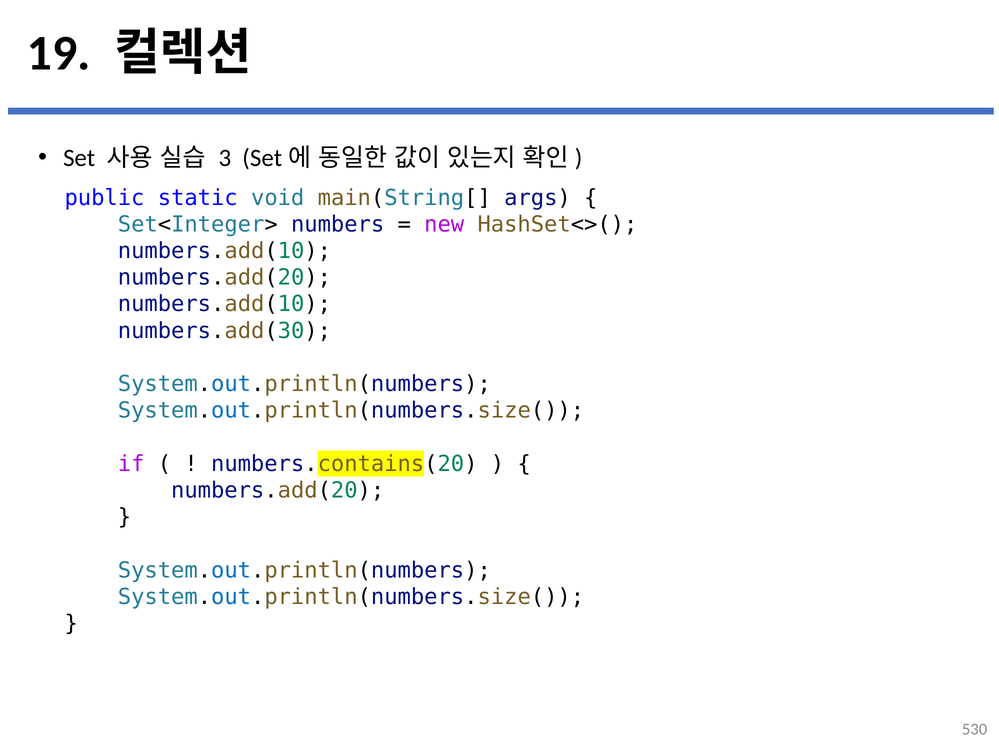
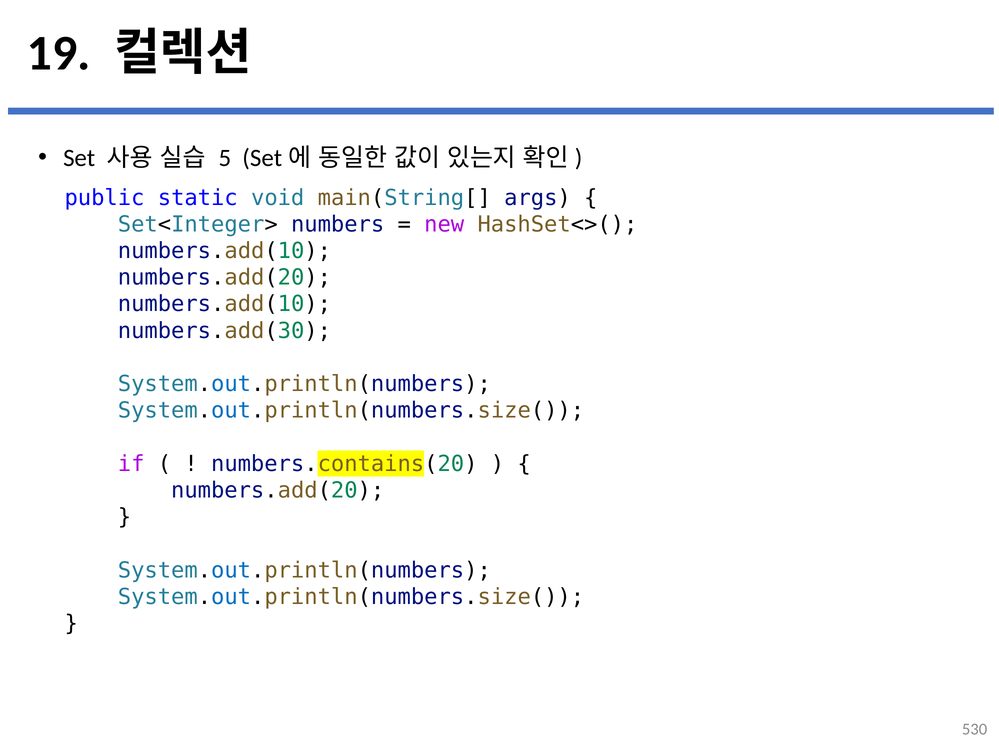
3: 3 -> 5
